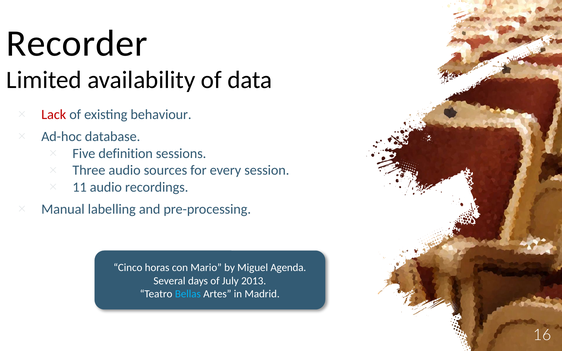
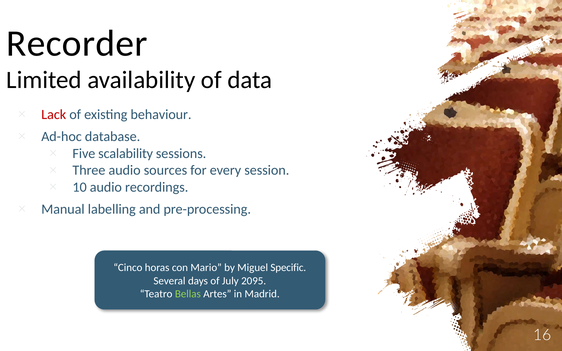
definition: definition -> scalability
11: 11 -> 10
Agenda: Agenda -> Specific
2013: 2013 -> 2095
Bellas colour: light blue -> light green
